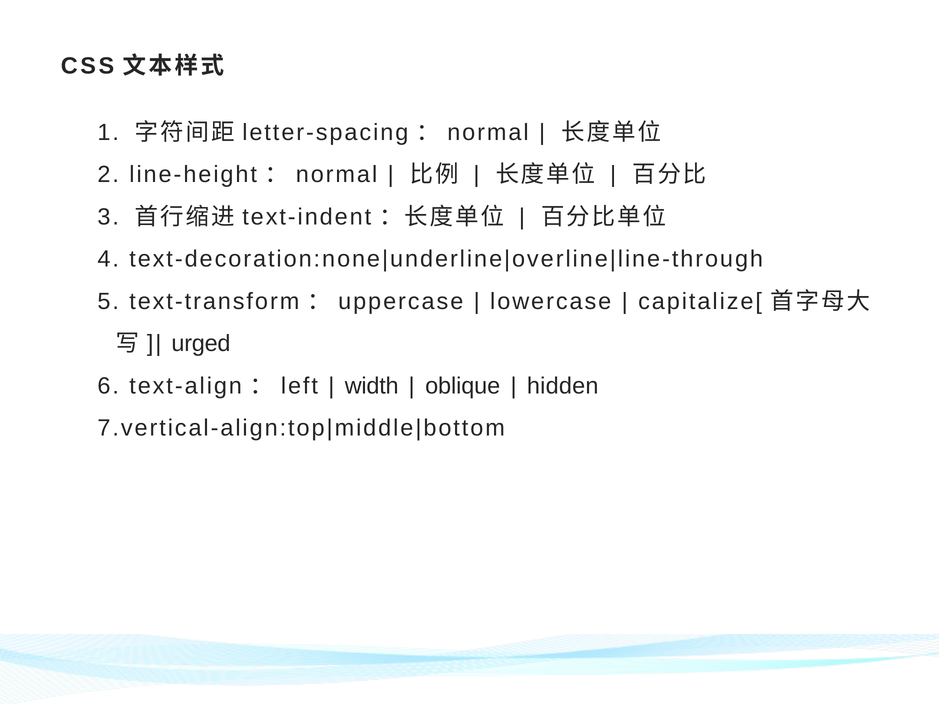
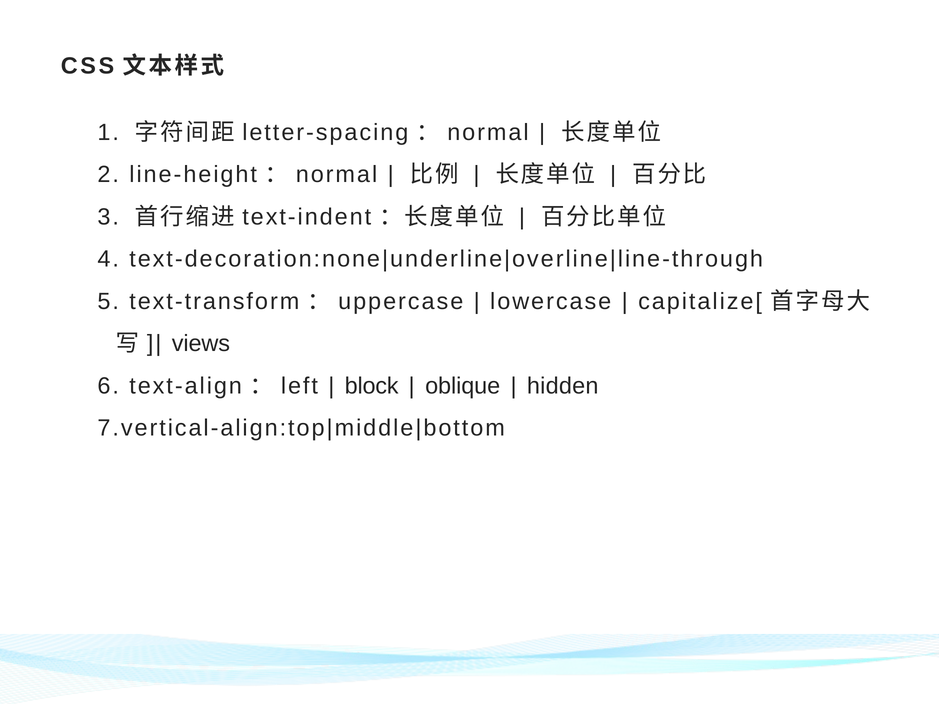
urged: urged -> views
width: width -> block
